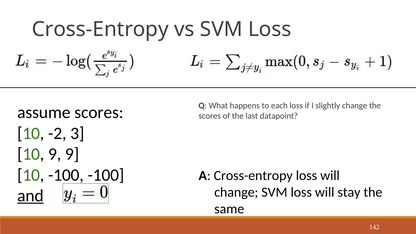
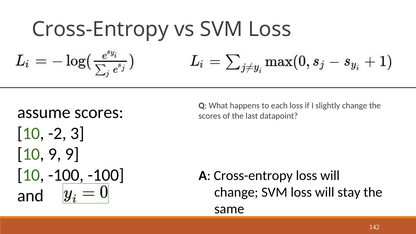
and underline: present -> none
